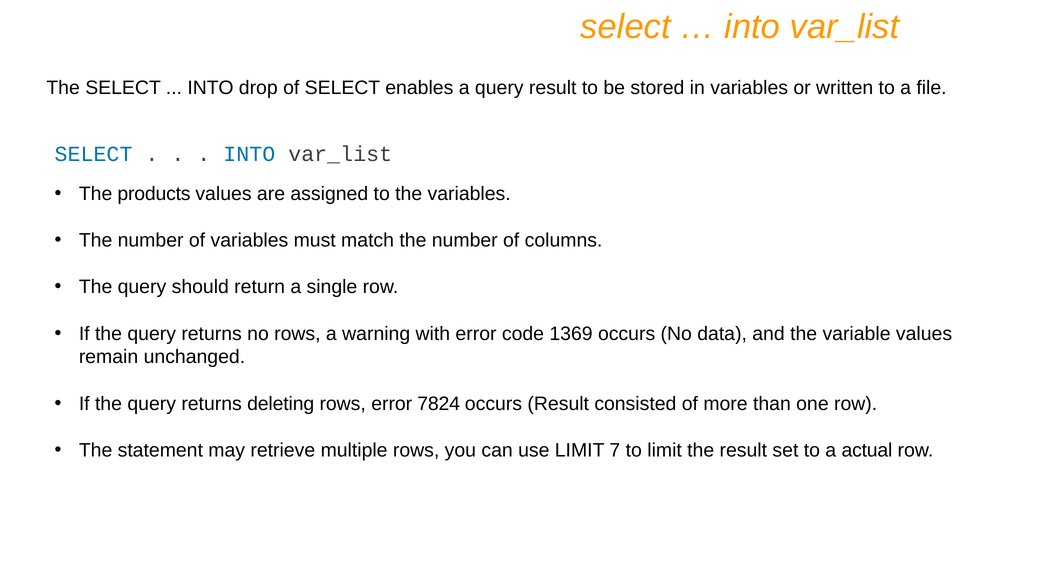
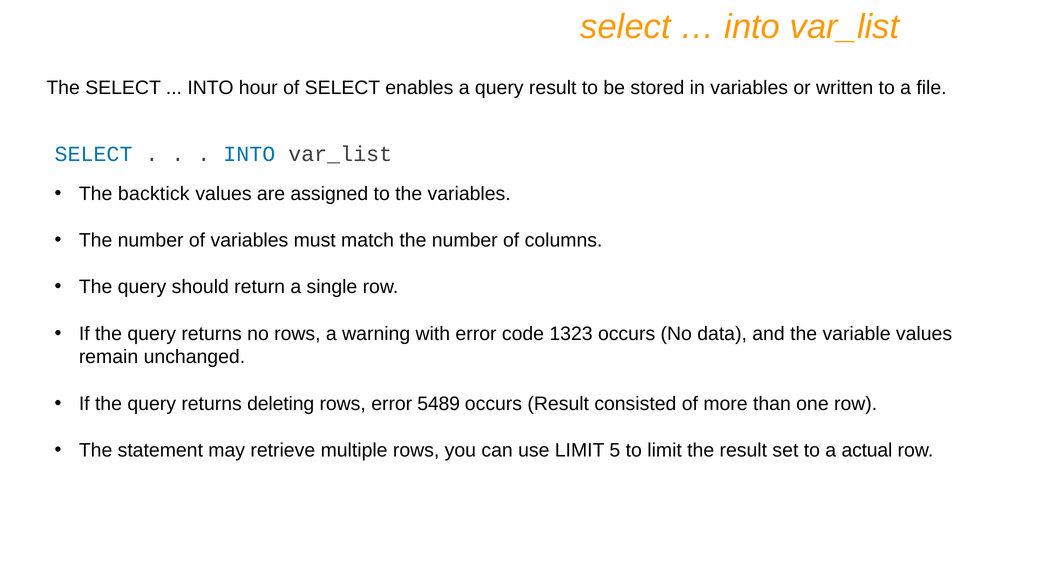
drop: drop -> hour
products: products -> backtick
1369: 1369 -> 1323
7824: 7824 -> 5489
7: 7 -> 5
